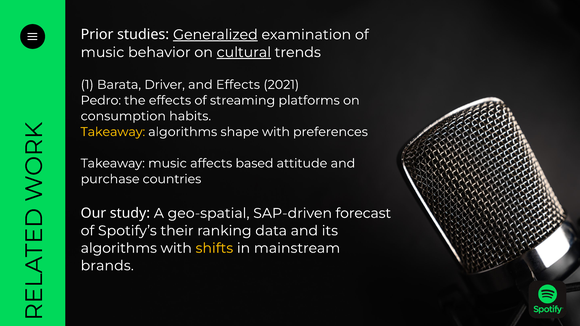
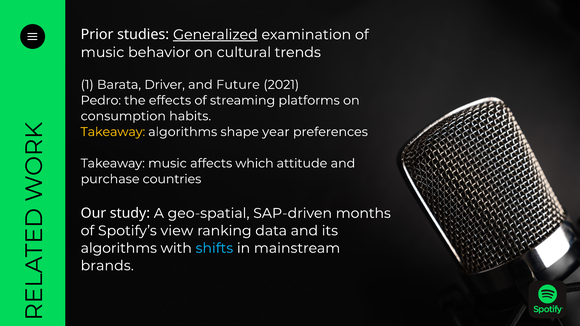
cultural underline: present -> none
and Effects: Effects -> Future
shape with: with -> year
based: based -> which
forecast: forecast -> months
their: their -> view
shifts colour: yellow -> light blue
